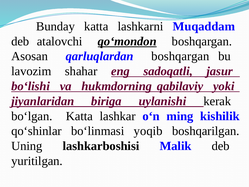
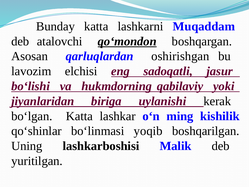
qarluqlardan boshqargan: boshqargan -> oshirishgan
shahar: shahar -> elchisi
